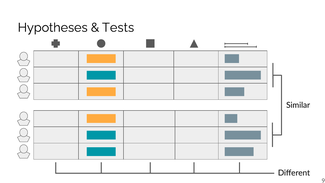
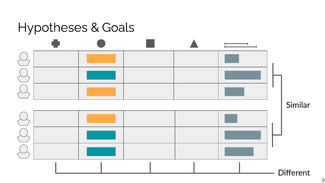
Tests: Tests -> Goals
